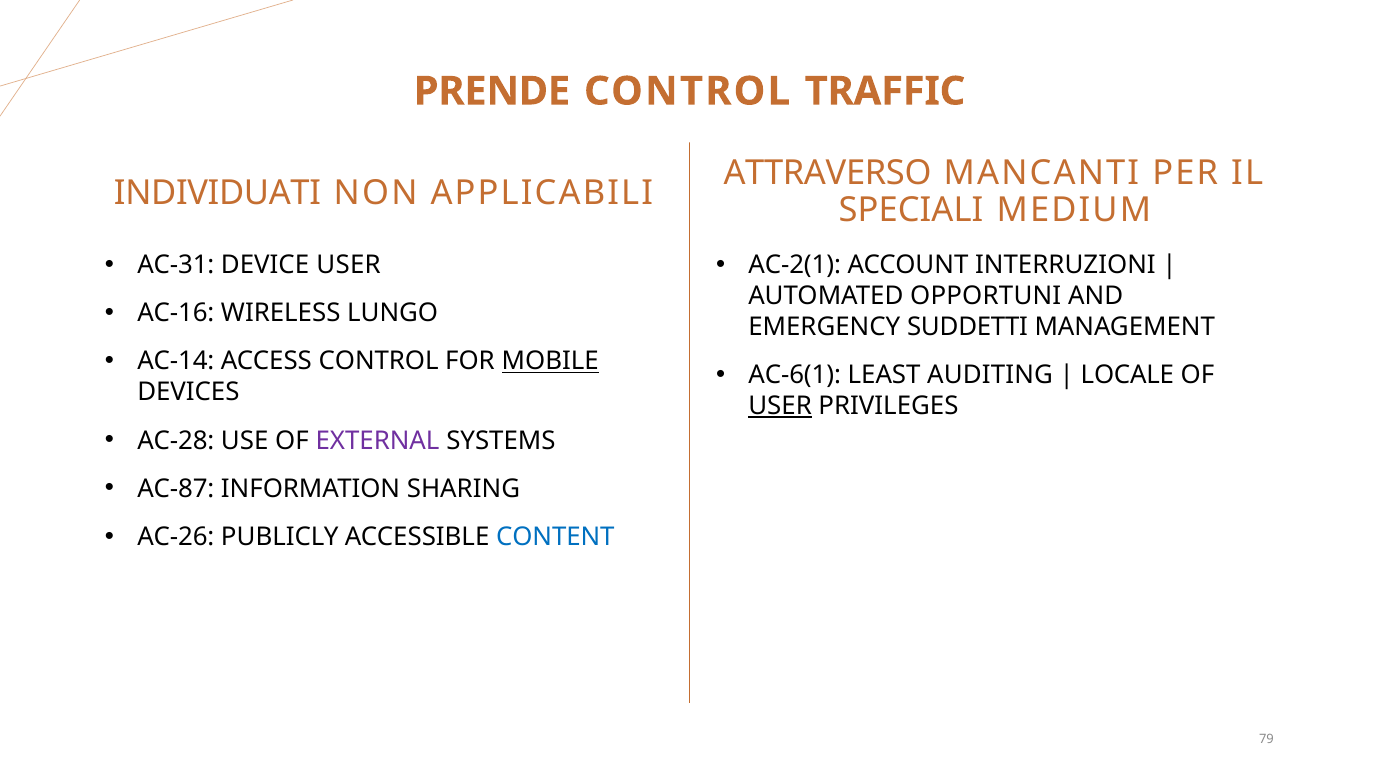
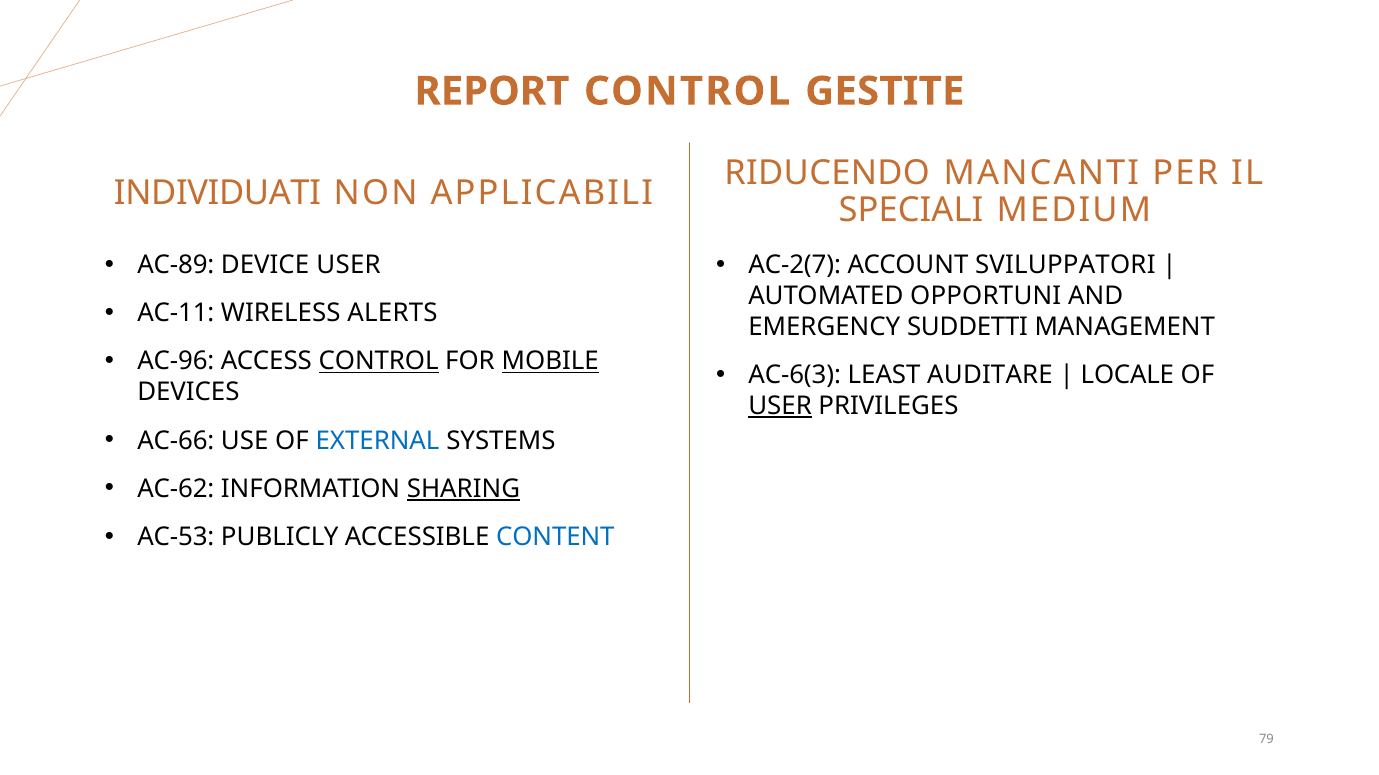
PRENDE: PRENDE -> REPORT
TRAFFIC: TRAFFIC -> GESTITE
ATTRAVERSO: ATTRAVERSO -> RIDUCENDO
AC-31: AC-31 -> AC-89
AC-2(1: AC-2(1 -> AC-2(7
INTERRUZIONI: INTERRUZIONI -> SVILUPPATORI
AC-16: AC-16 -> AC-11
LUNGO: LUNGO -> ALERTS
AC-14: AC-14 -> AC-96
CONTROL at (379, 362) underline: none -> present
AC-6(1: AC-6(1 -> AC-6(3
AUDITING: AUDITING -> AUDITARE
AC-28: AC-28 -> AC-66
EXTERNAL colour: purple -> blue
AC-87: AC-87 -> AC-62
SHARING underline: none -> present
AC-26: AC-26 -> AC-53
